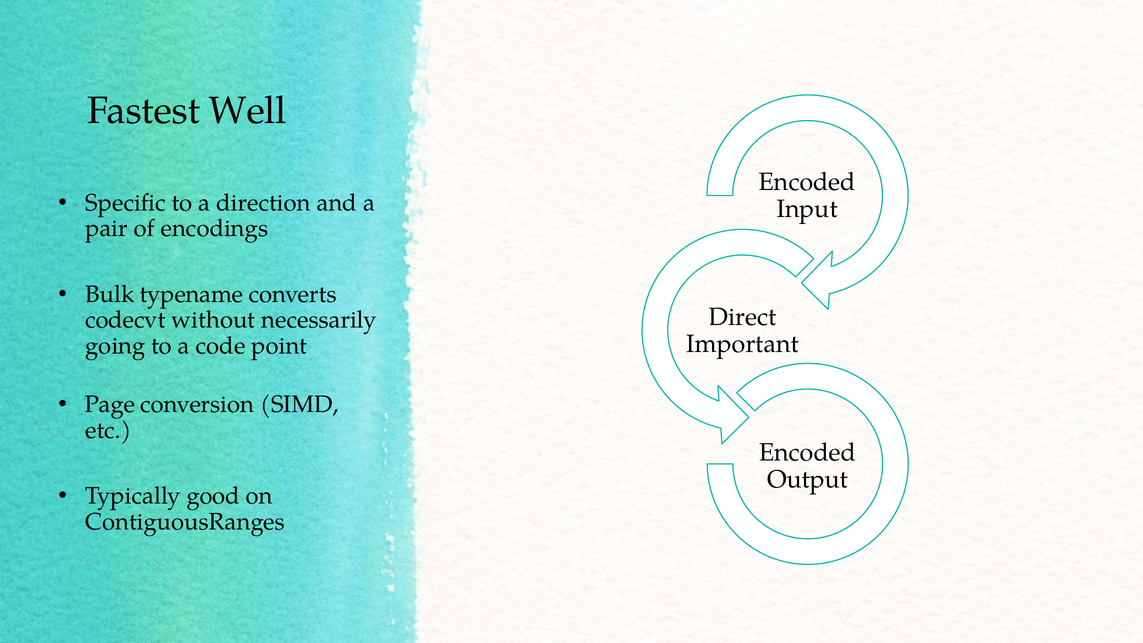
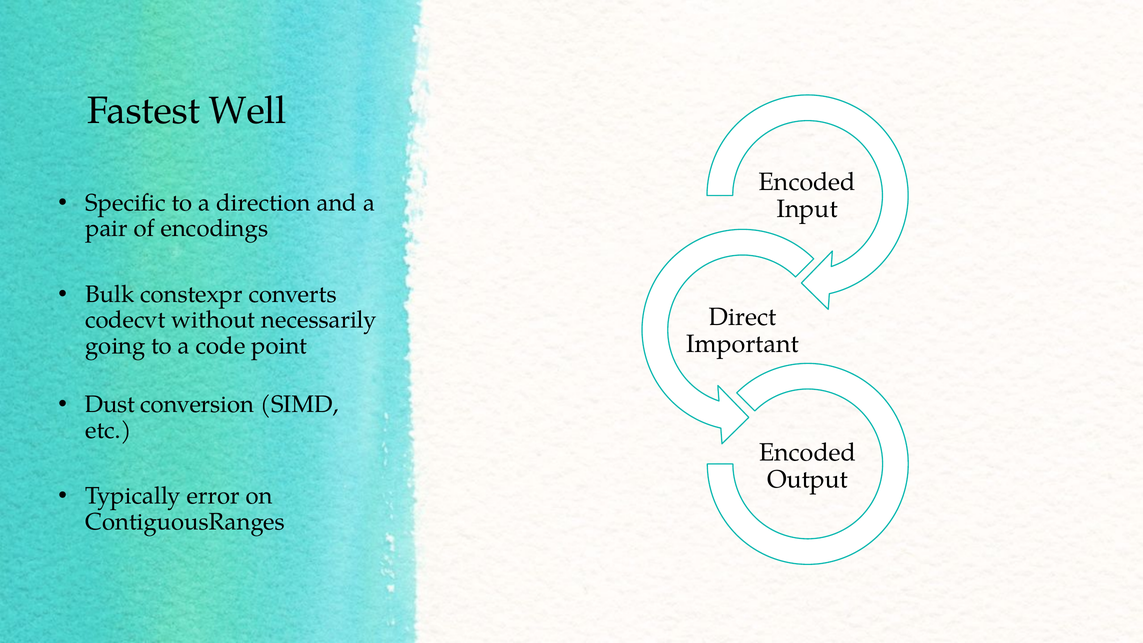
typename: typename -> constexpr
Page: Page -> Dust
good: good -> error
